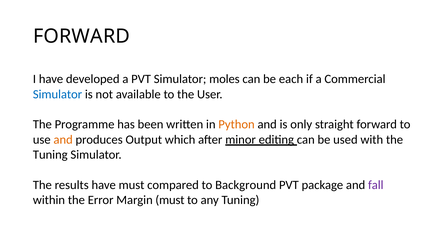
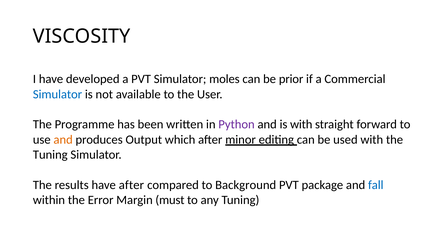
FORWARD at (82, 36): FORWARD -> VISCOSITY
each: each -> prior
Python colour: orange -> purple
is only: only -> with
have must: must -> after
fall colour: purple -> blue
